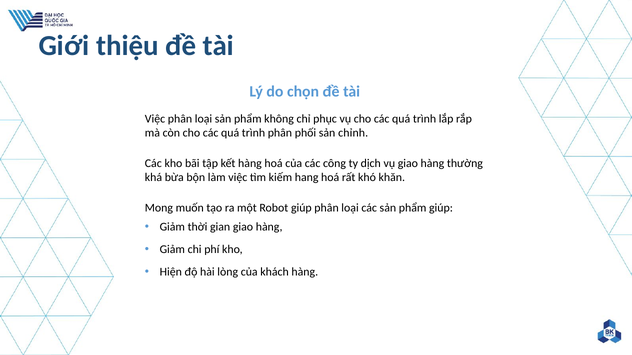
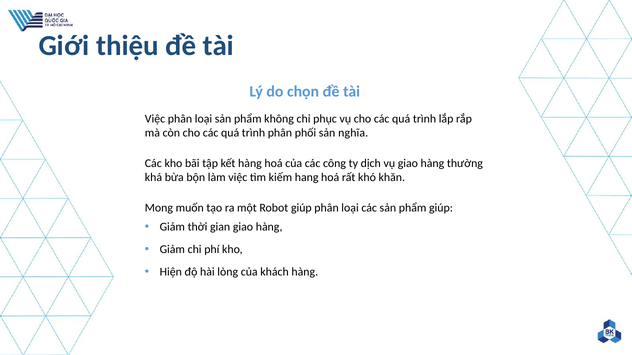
chỉnh: chỉnh -> nghĩa
